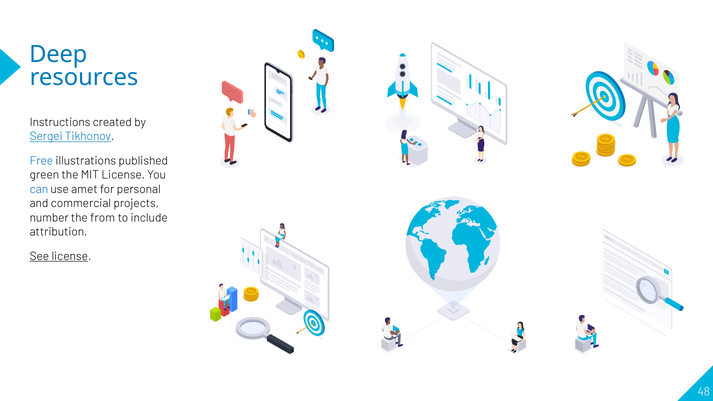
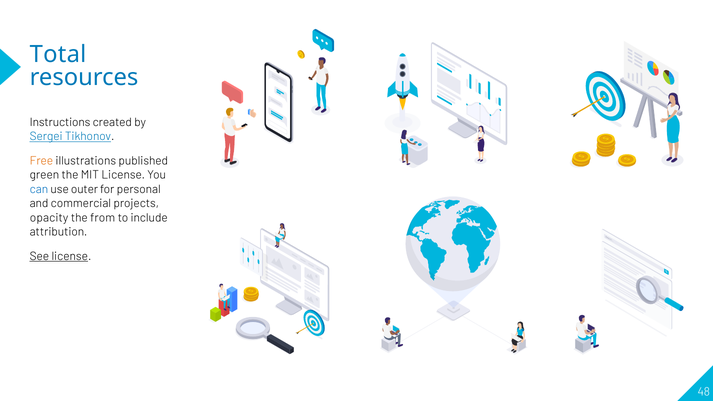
Deep: Deep -> Total
Free colour: blue -> orange
amet: amet -> outer
number: number -> opacity
